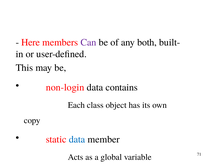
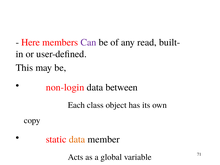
both: both -> read
contains: contains -> between
data at (77, 139) colour: blue -> orange
